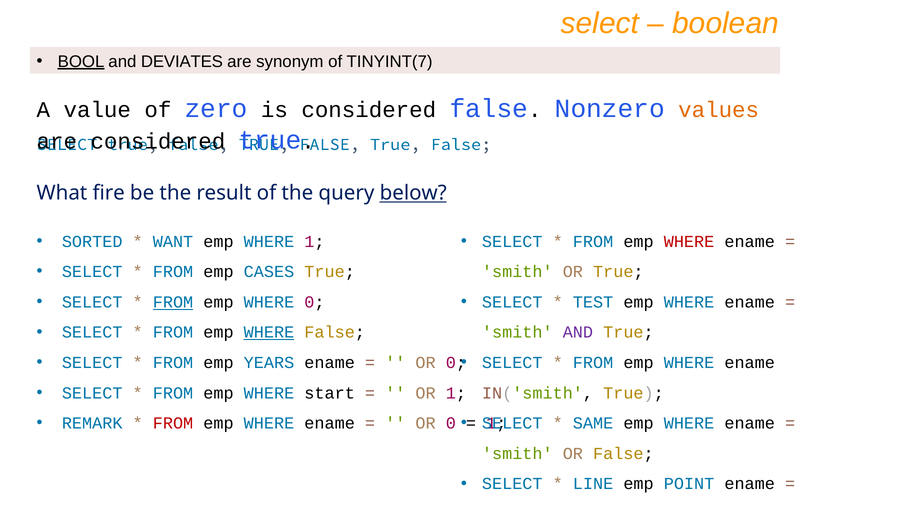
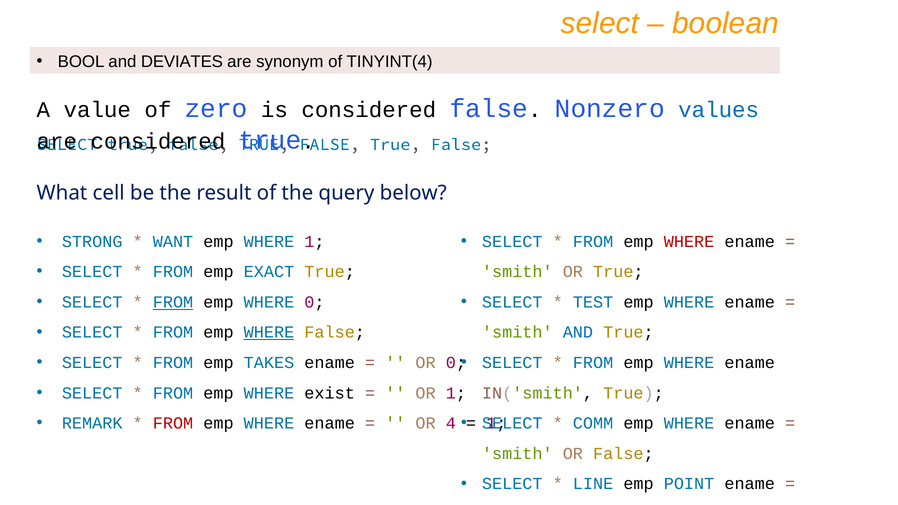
BOOL underline: present -> none
TINYINT(7: TINYINT(7 -> TINYINT(4
values colour: orange -> blue
fire: fire -> cell
below underline: present -> none
SORTED: SORTED -> STRONG
CASES: CASES -> EXACT
AND at (578, 332) colour: purple -> blue
YEARS: YEARS -> TAKES
start: start -> exist
0 at (451, 423): 0 -> 4
SAME: SAME -> COMM
